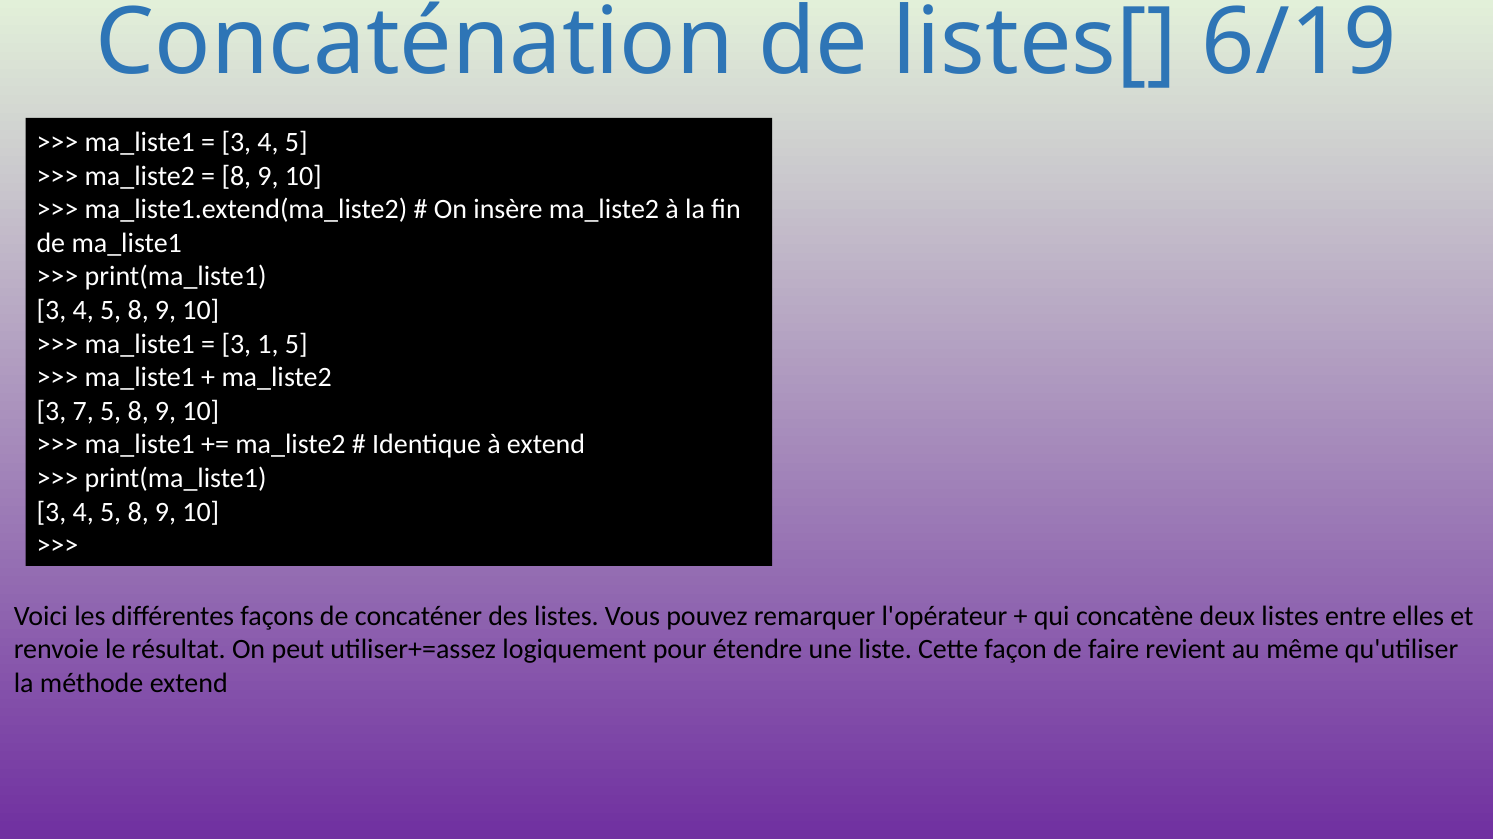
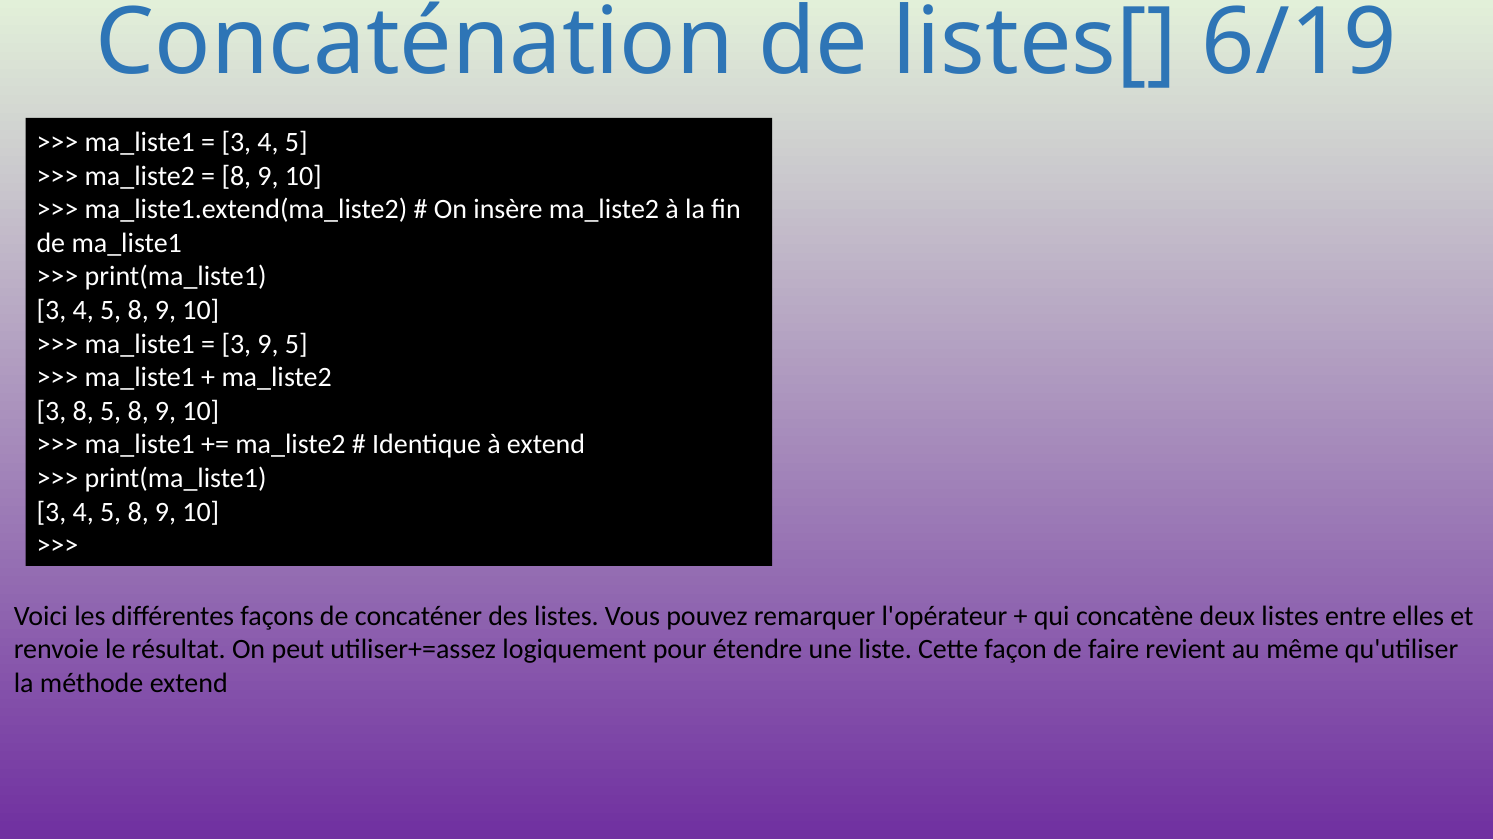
3 1: 1 -> 9
3 7: 7 -> 8
